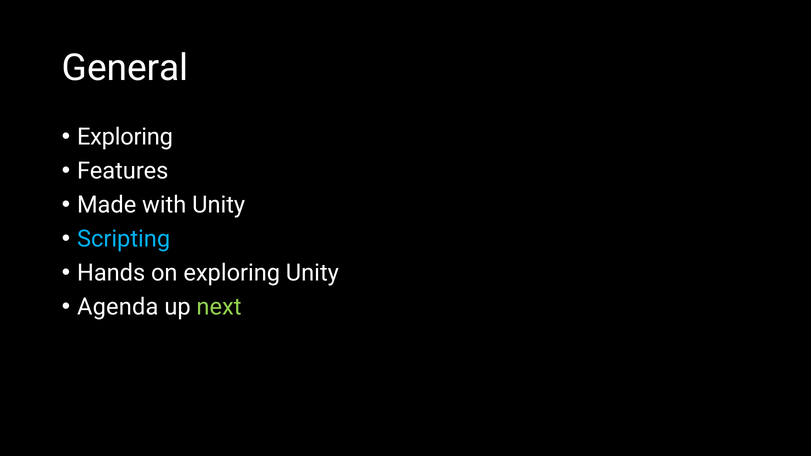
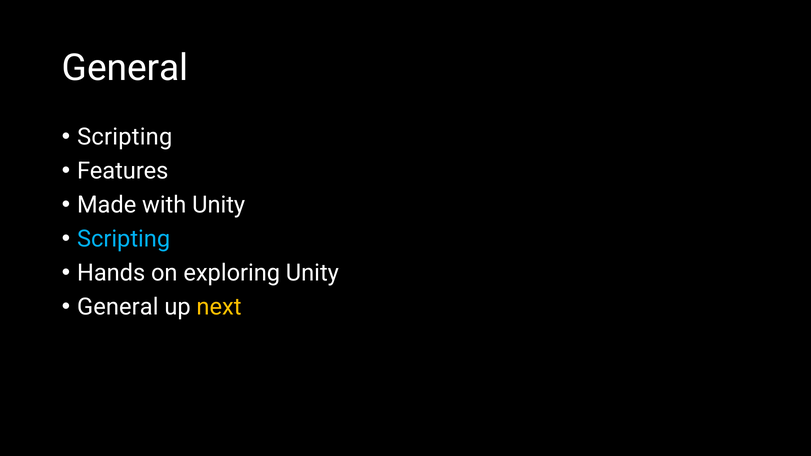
Exploring at (125, 137): Exploring -> Scripting
Agenda at (118, 307): Agenda -> General
next colour: light green -> yellow
